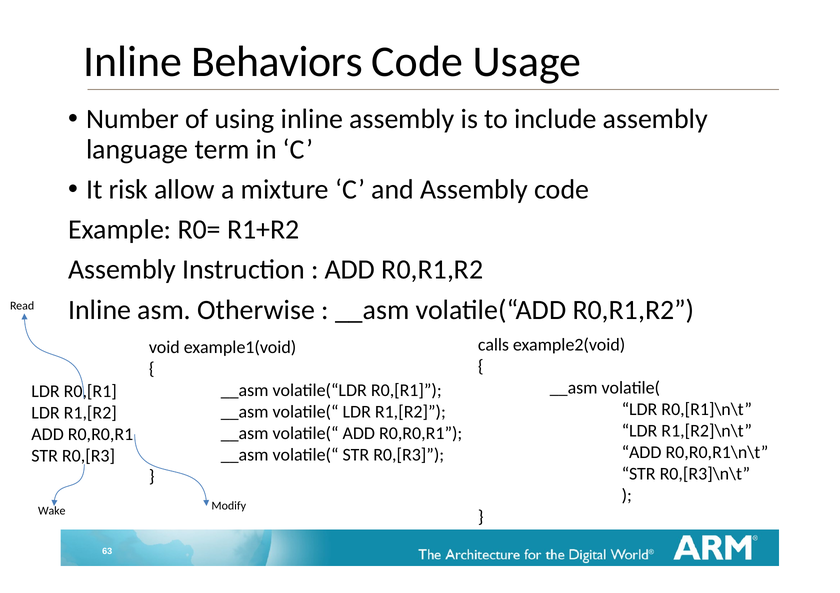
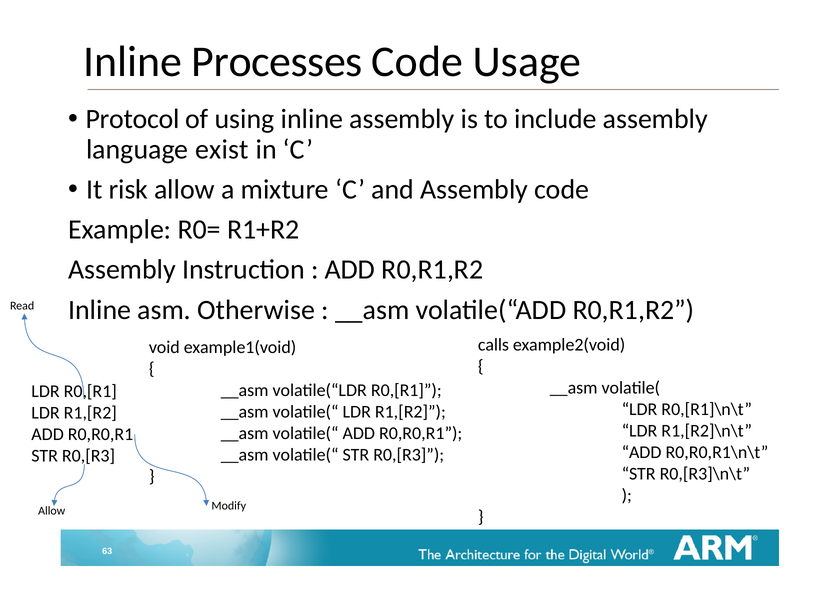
Behaviors: Behaviors -> Processes
Number: Number -> Protocol
term: term -> exist
Wake at (52, 511): Wake -> Allow
